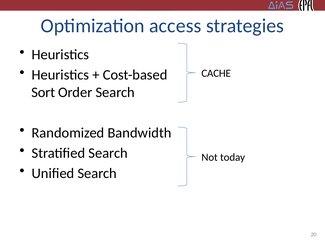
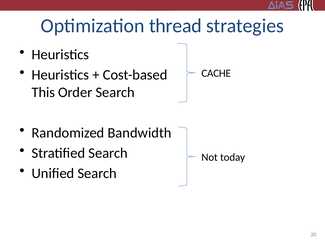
access: access -> thread
Sort: Sort -> This
